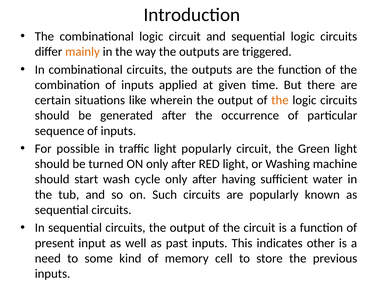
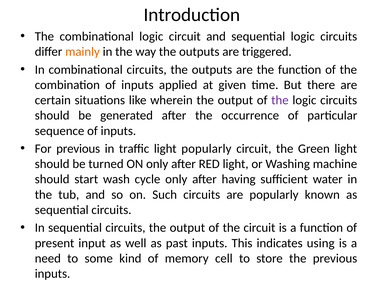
the at (280, 100) colour: orange -> purple
For possible: possible -> previous
other: other -> using
